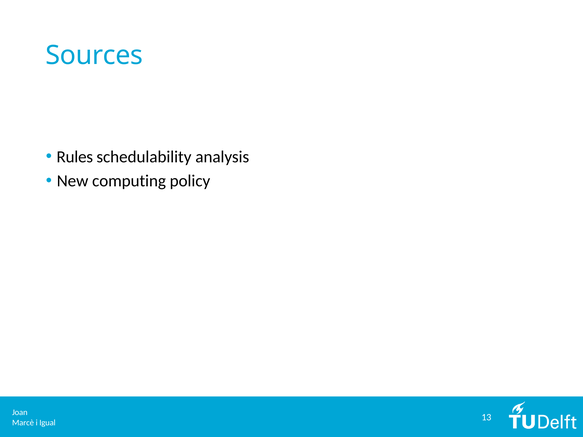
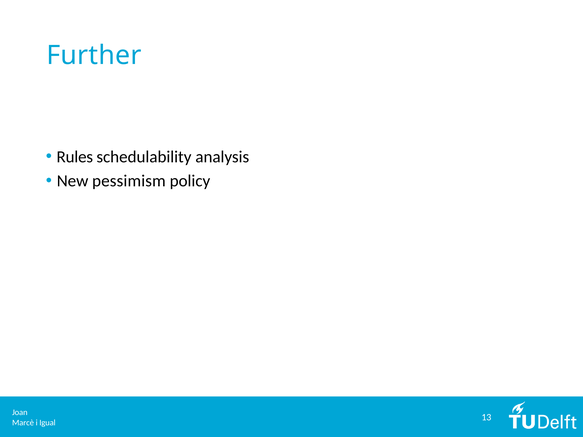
Sources: Sources -> Further
computing: computing -> pessimism
